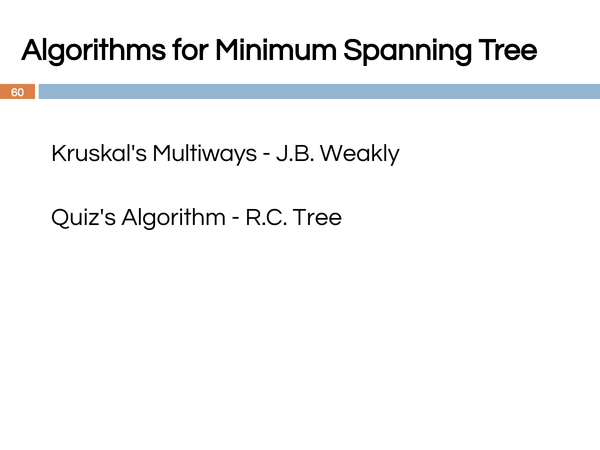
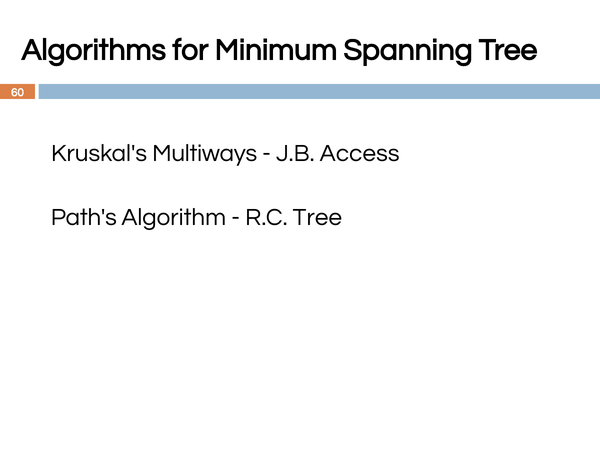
Weakly: Weakly -> Access
Quiz's: Quiz's -> Path's
